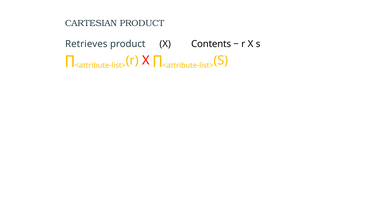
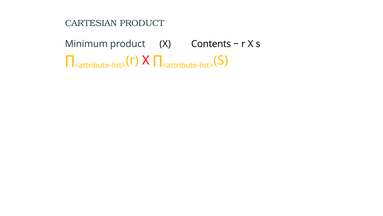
Retrieves: Retrieves -> Minimum
